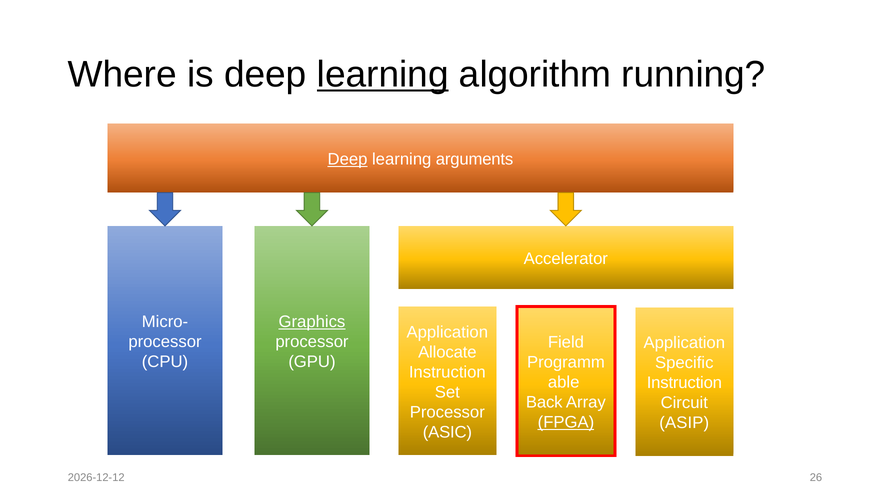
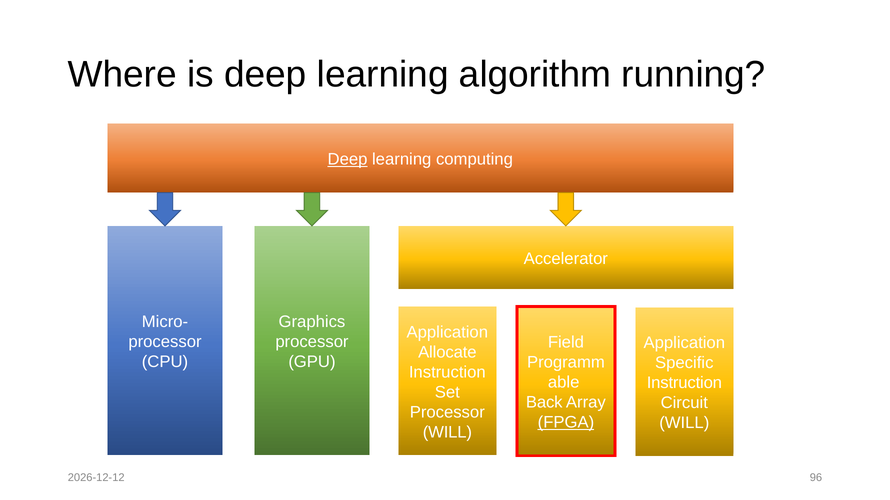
learning at (383, 75) underline: present -> none
arguments: arguments -> computing
Graphics underline: present -> none
ASIP at (684, 423): ASIP -> WILL
ASIC at (447, 433): ASIC -> WILL
26: 26 -> 96
